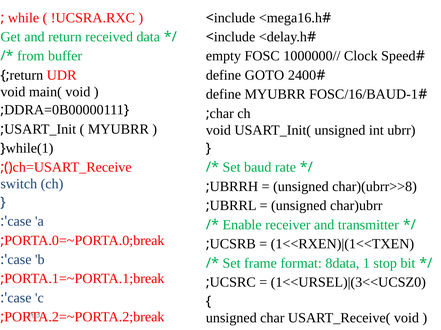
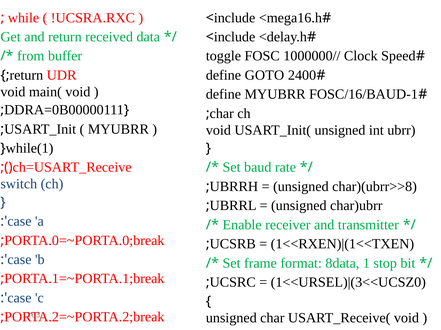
empty: empty -> toggle
